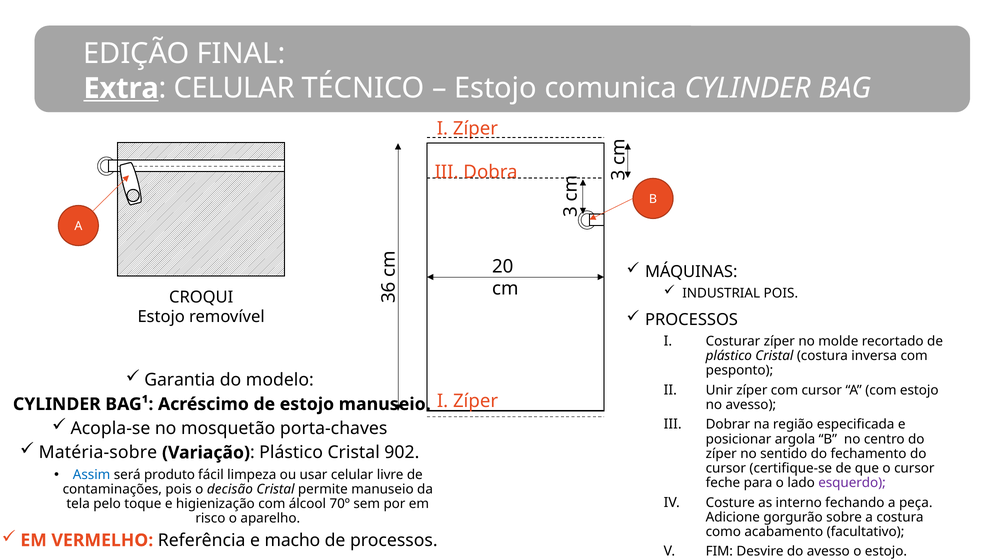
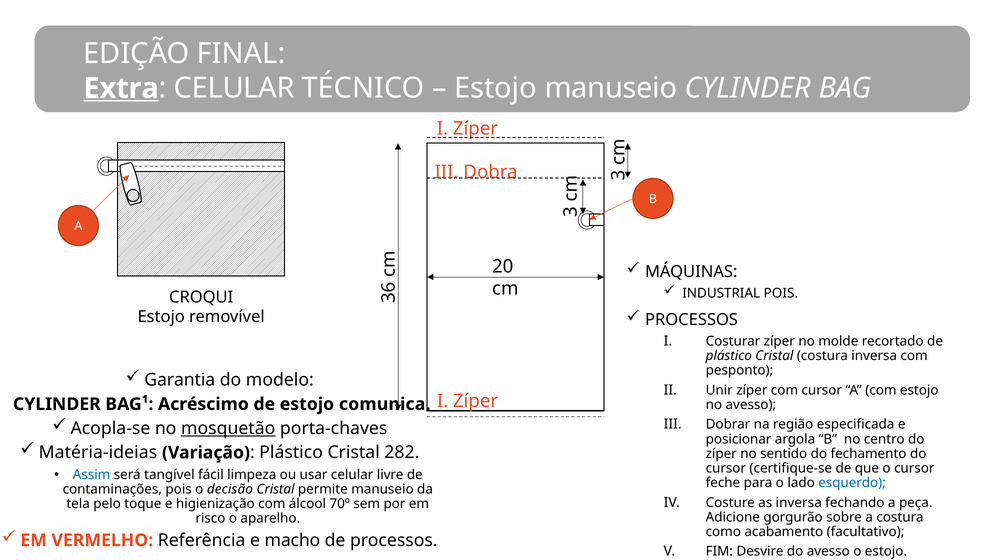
Estojo comunica: comunica -> manuseio
estojo manuseio: manuseio -> comunica
mosquetão underline: none -> present
Matéria-sobre: Matéria-sobre -> Matéria-ideias
902: 902 -> 282
produto: produto -> tangível
esquerdo colour: purple -> blue
as interno: interno -> inversa
